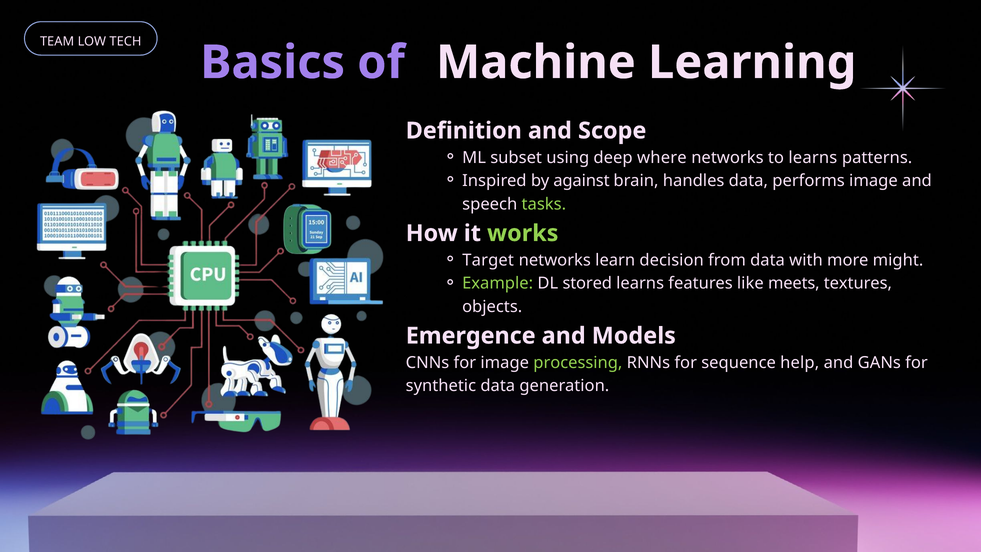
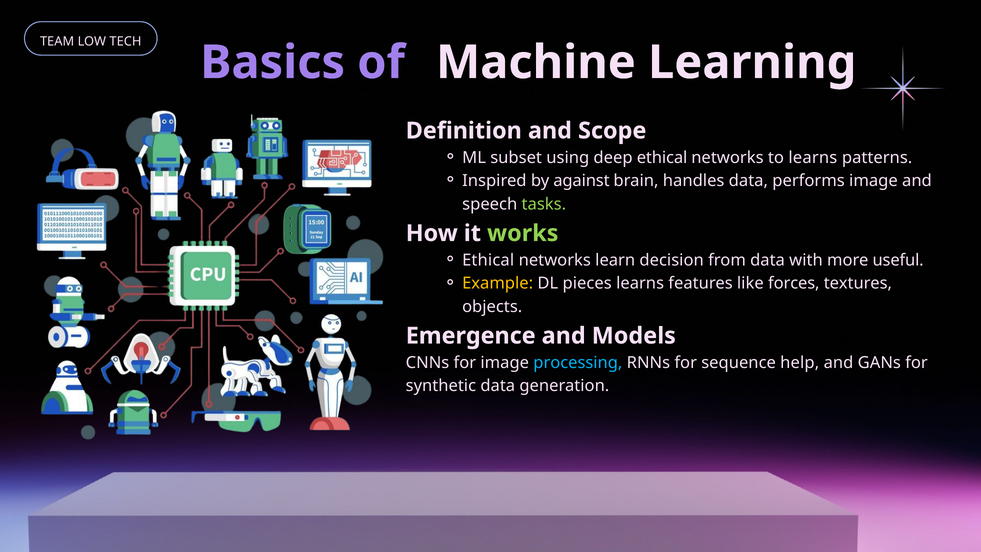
deep where: where -> ethical
Target at (488, 260): Target -> Ethical
might: might -> useful
Example colour: light green -> yellow
stored: stored -> pieces
meets: meets -> forces
processing colour: light green -> light blue
